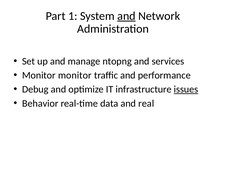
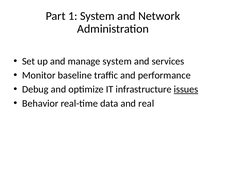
and at (126, 16) underline: present -> none
manage ntopng: ntopng -> system
Monitor monitor: monitor -> baseline
